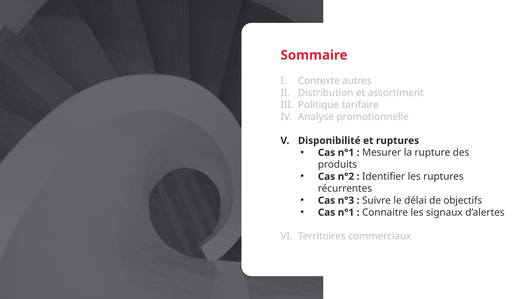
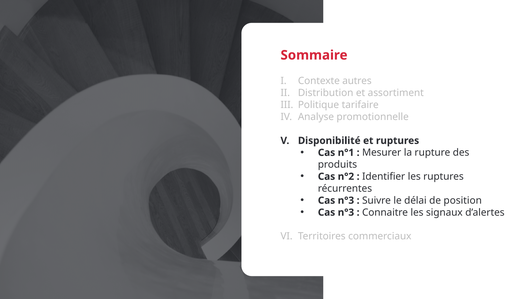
objectifs: objectifs -> position
n°1 at (346, 212): n°1 -> n°3
